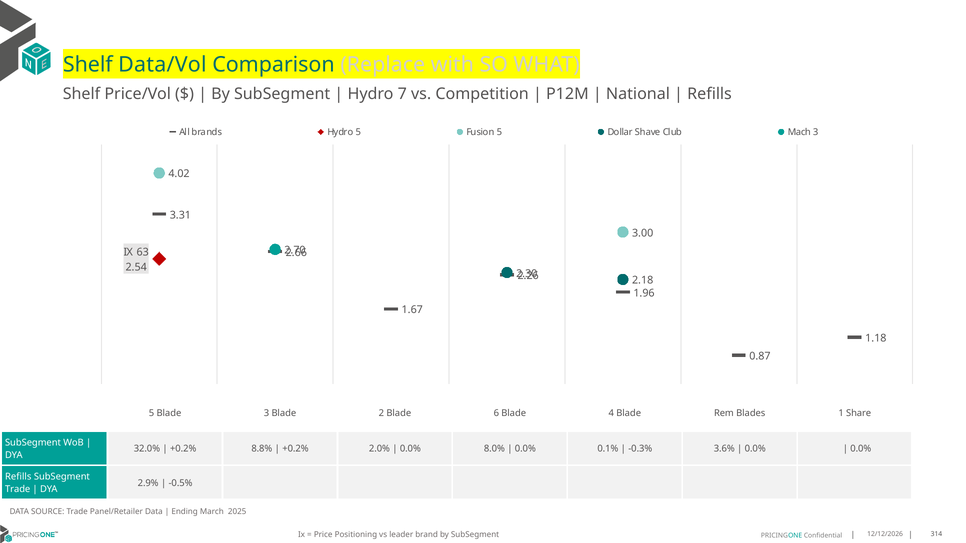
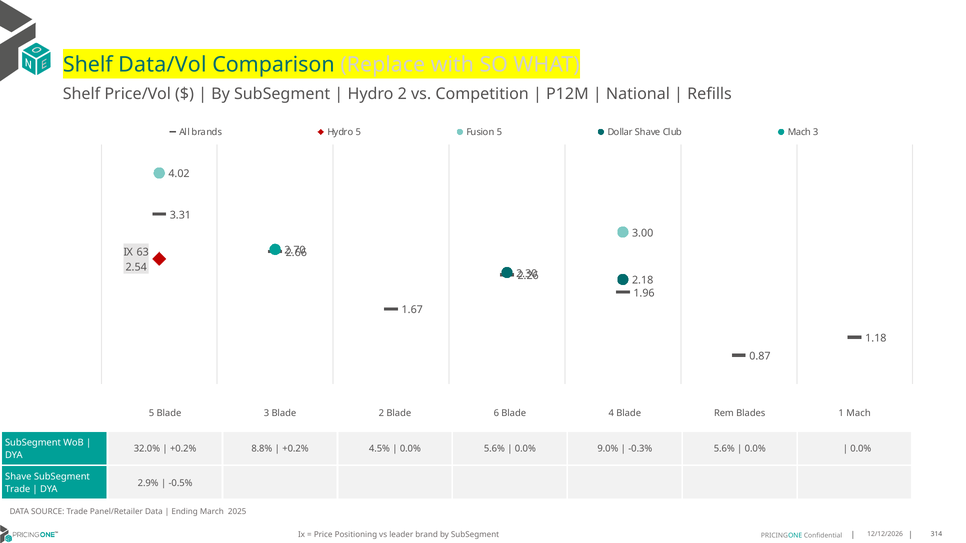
Hydro 7: 7 -> 2
1 Share: Share -> Mach
2.0%: 2.0% -> 4.5%
0.0% 8.0%: 8.0% -> 5.6%
0.1%: 0.1% -> 9.0%
-0.3% 3.6%: 3.6% -> 5.6%
Refills at (18, 477): Refills -> Shave
